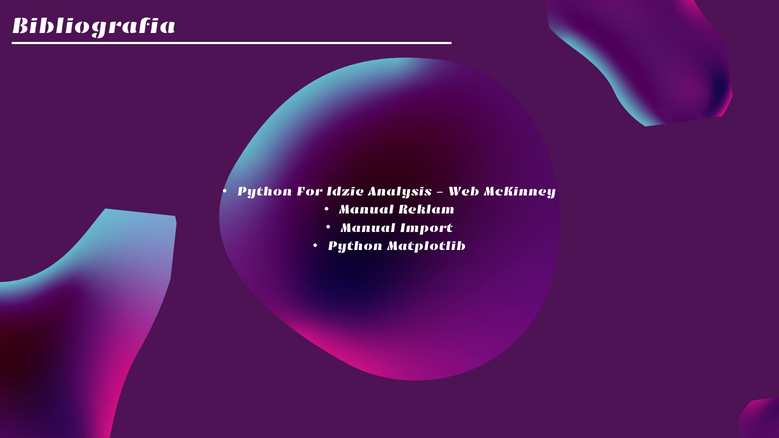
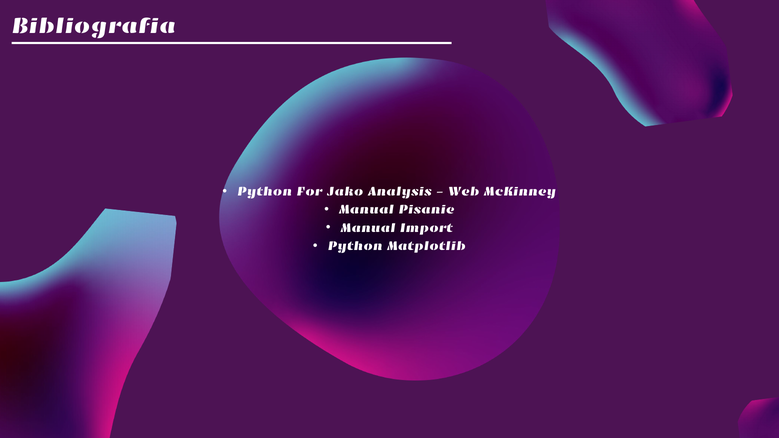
Idzie: Idzie -> Jako
Reklam: Reklam -> Pisanie
